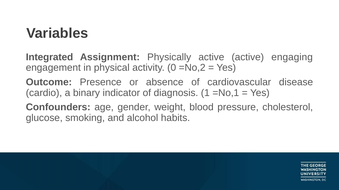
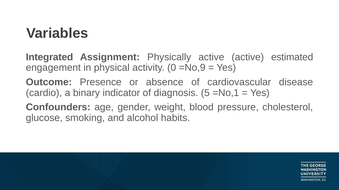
engaging: engaging -> estimated
=No,2: =No,2 -> =No,9
1: 1 -> 5
